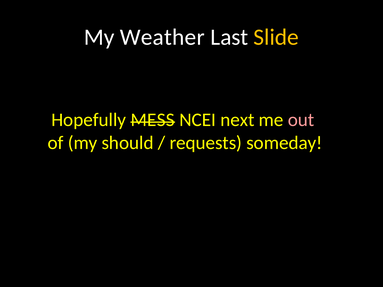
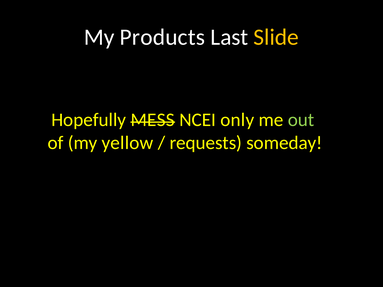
Weather: Weather -> Products
next: next -> only
out colour: pink -> light green
should: should -> yellow
